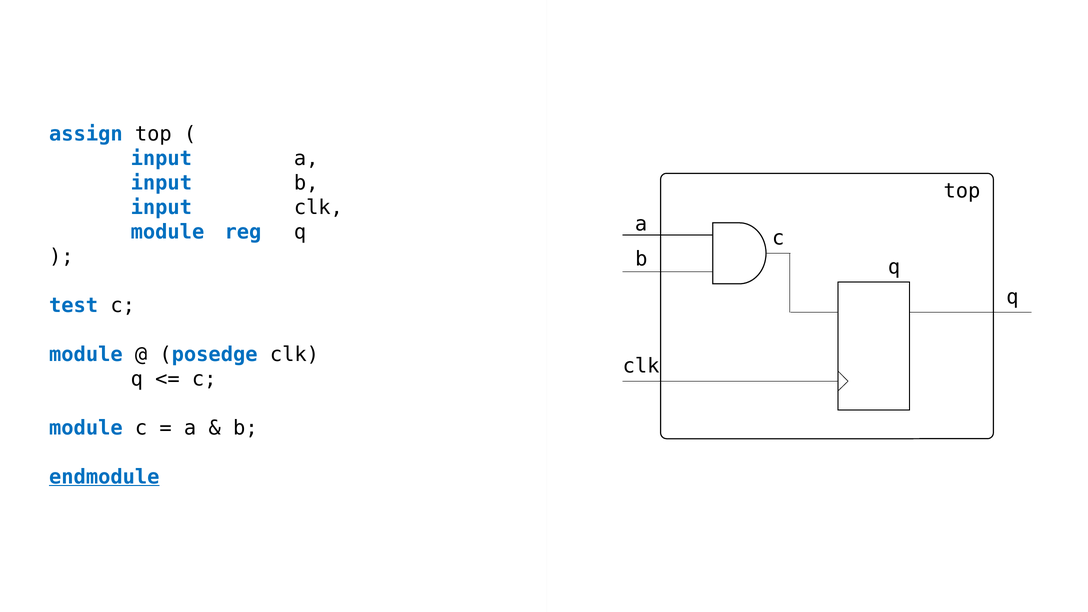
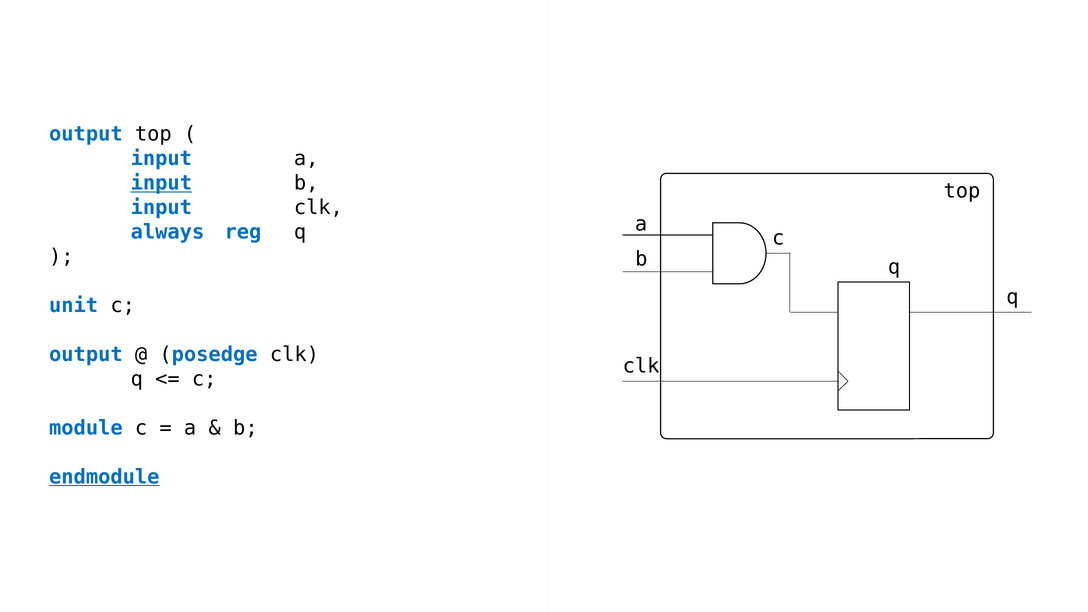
assign at (86, 134): assign -> output
input at (161, 183) underline: none -> present
module at (167, 232): module -> always
test: test -> unit
module at (86, 354): module -> output
